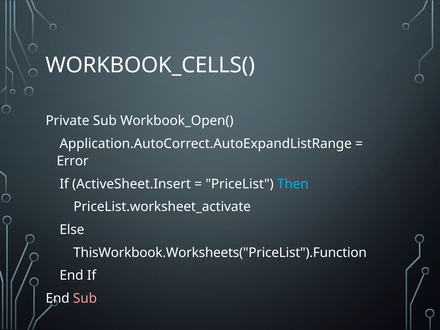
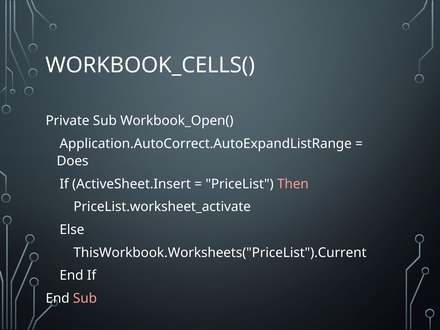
Error: Error -> Does
Then colour: light blue -> pink
ThisWorkbook.Worksheets("PriceList").Function: ThisWorkbook.Worksheets("PriceList").Function -> ThisWorkbook.Worksheets("PriceList").Current
